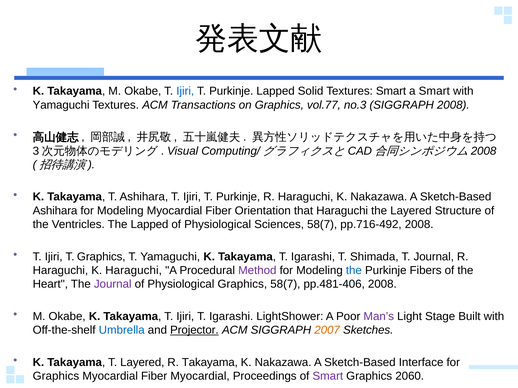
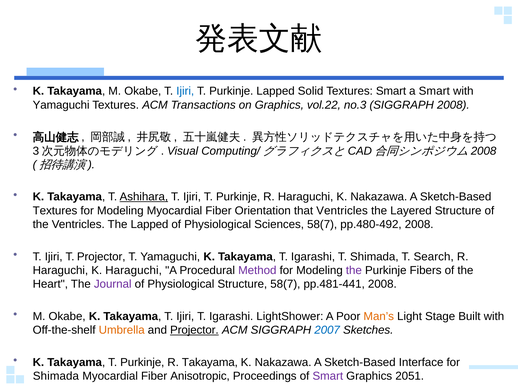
vol.77: vol.77 -> vol.22
Ashihara at (144, 197) underline: none -> present
Ashihara at (55, 211): Ashihara -> Textures
that Haraguchi: Haraguchi -> Ventricles
pp.716-492: pp.716-492 -> pp.480-492
T Graphics: Graphics -> Projector
T Journal: Journal -> Search
the at (354, 271) colour: blue -> purple
Physiological Graphics: Graphics -> Structure
pp.481-406: pp.481-406 -> pp.481-441
Man’s colour: purple -> orange
Umbrella colour: blue -> orange
2007 colour: orange -> blue
Takayama T Layered: Layered -> Purkinje
Graphics at (56, 377): Graphics -> Shimada
Fiber Myocardial: Myocardial -> Anisotropic
2060: 2060 -> 2051
